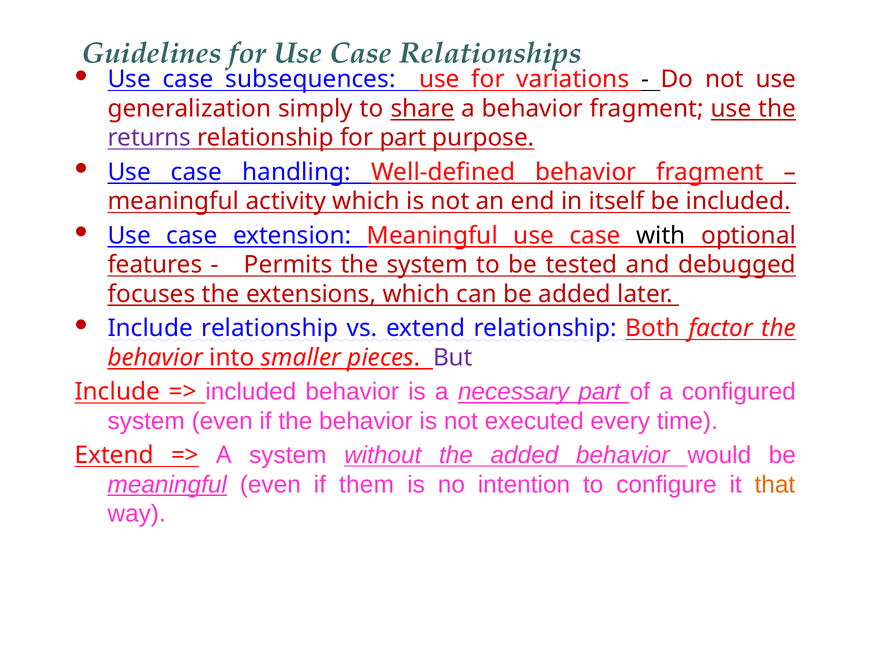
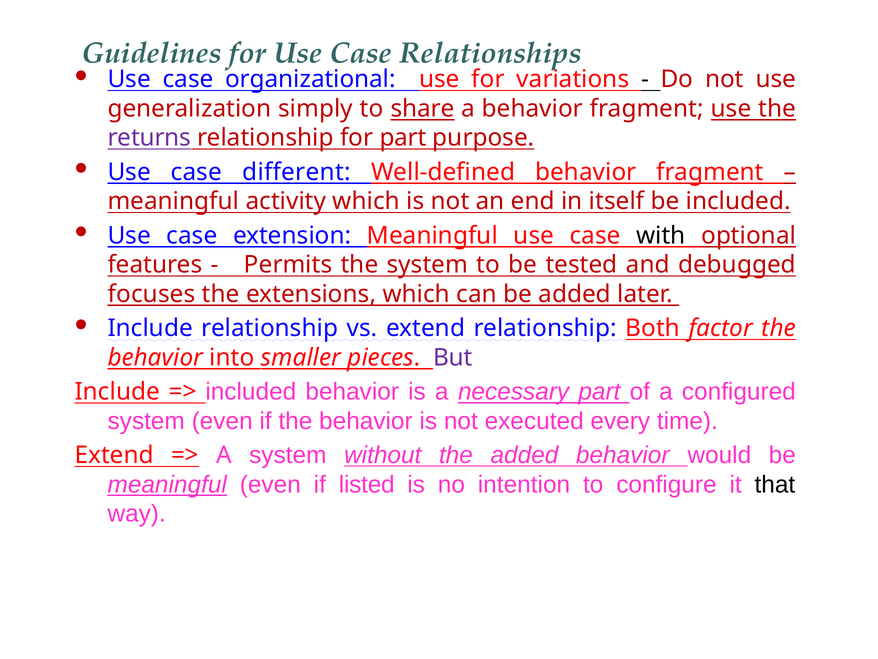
subsequences: subsequences -> organizational
handling: handling -> different
them: them -> listed
that colour: orange -> black
